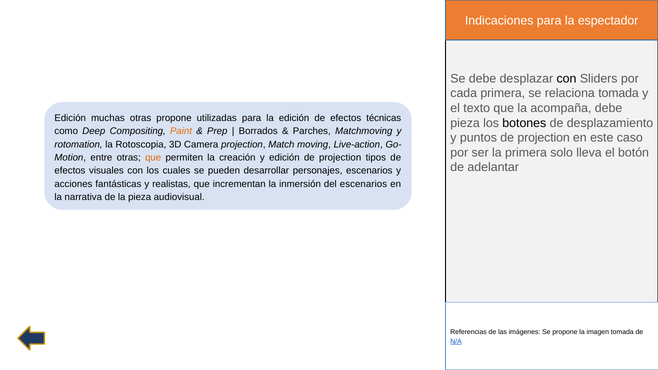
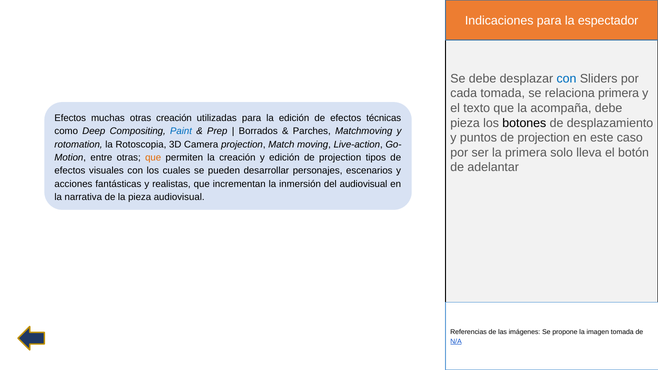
con at (566, 79) colour: black -> blue
cada primera: primera -> tomada
relaciona tomada: tomada -> primera
Edición at (70, 118): Edición -> Efectos
otras propone: propone -> creación
Paint colour: orange -> blue
del escenarios: escenarios -> audiovisual
